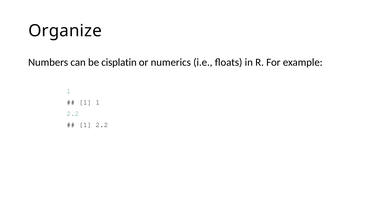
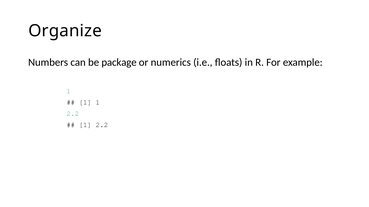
cisplatin: cisplatin -> package
